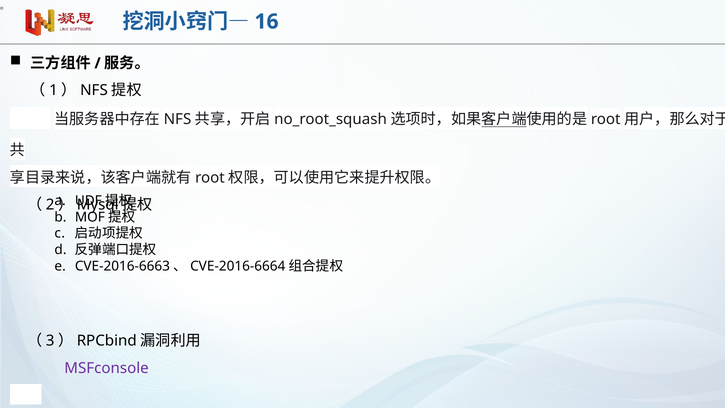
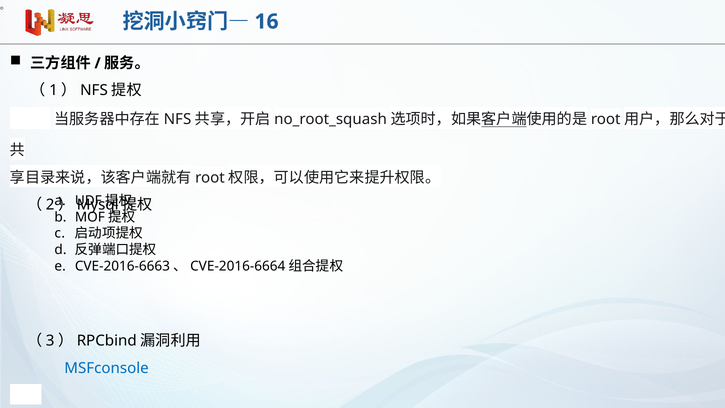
MSFconsole colour: purple -> blue
